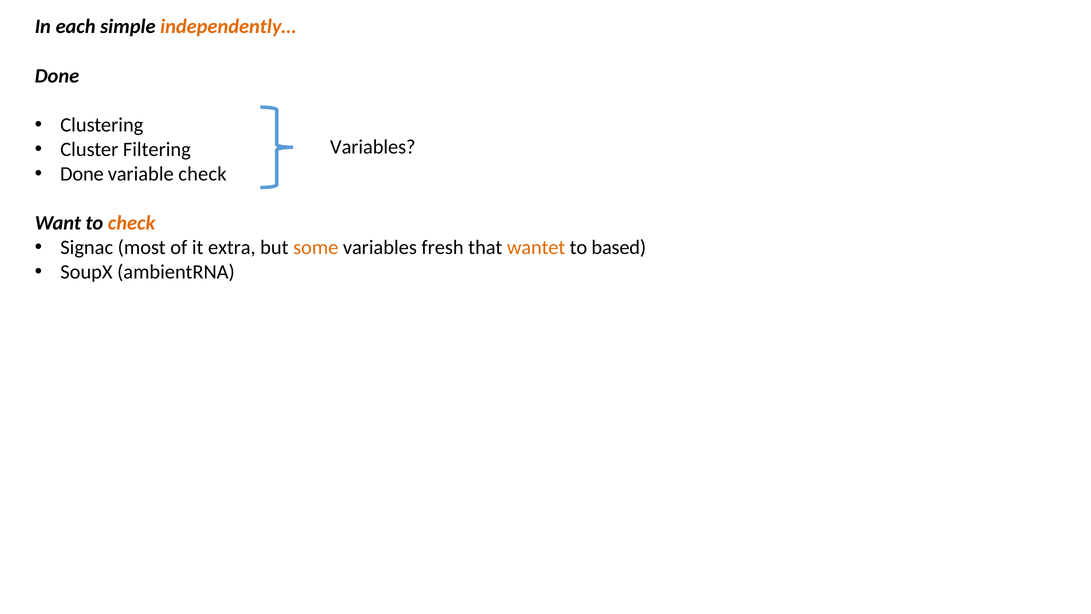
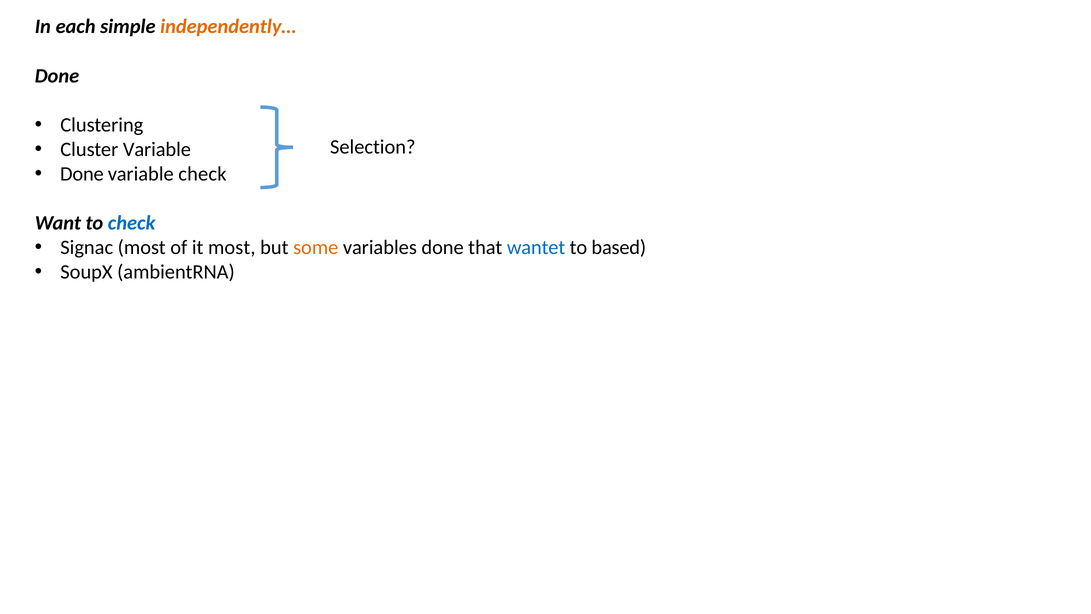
Cluster Filtering: Filtering -> Variable
Variables at (373, 147): Variables -> Selection
check at (132, 223) colour: orange -> blue
it extra: extra -> most
variables fresh: fresh -> done
wantet colour: orange -> blue
